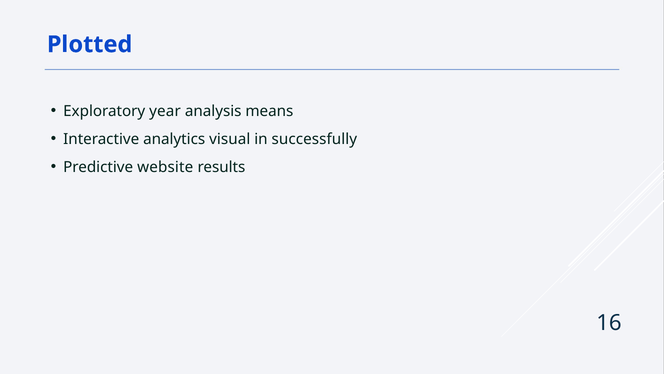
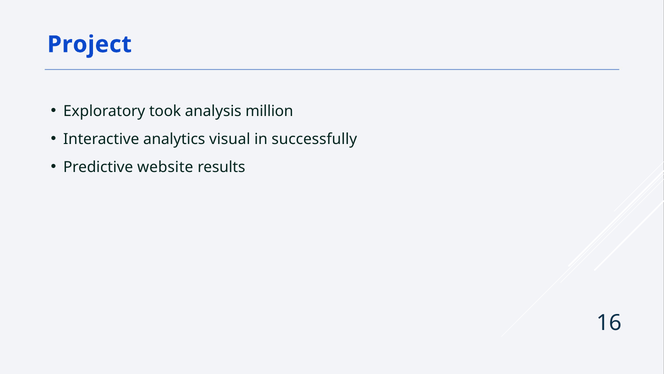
Plotted: Plotted -> Project
year: year -> took
means: means -> million
